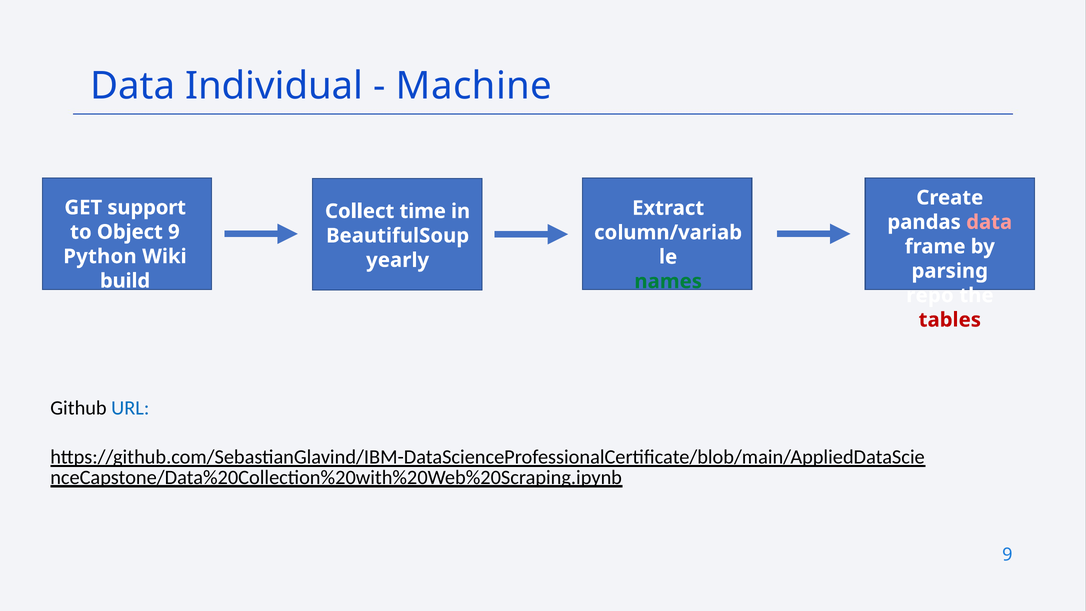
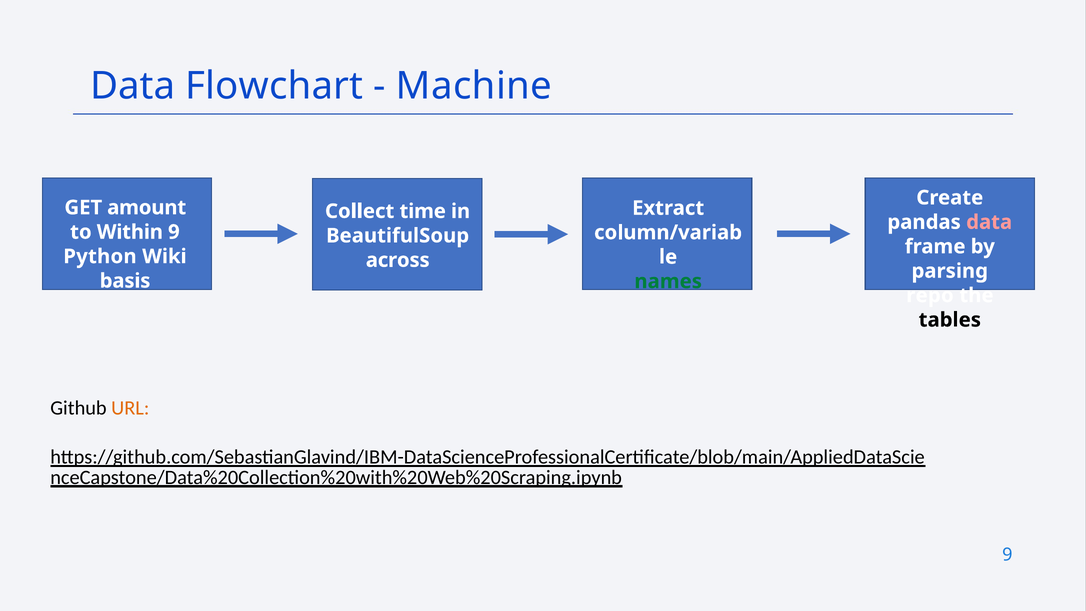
Individual: Individual -> Flowchart
support: support -> amount
Object: Object -> Within
yearly: yearly -> across
build: build -> basis
tables colour: red -> black
URL colour: blue -> orange
